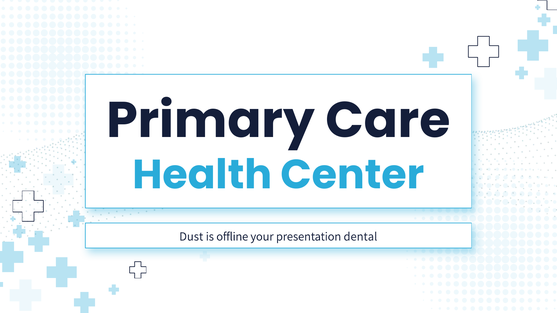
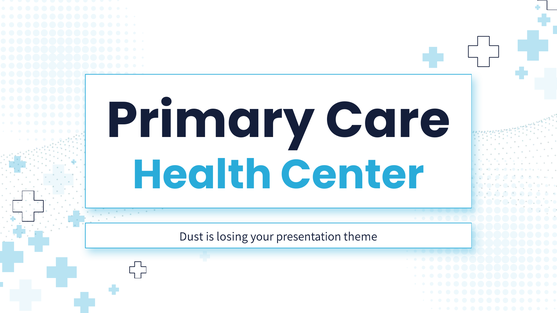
offline: offline -> losing
dental: dental -> theme
